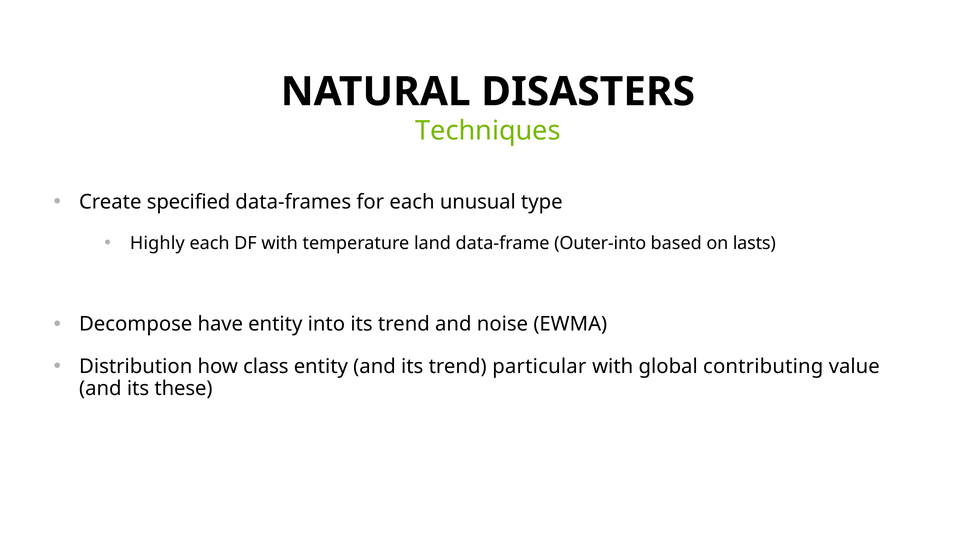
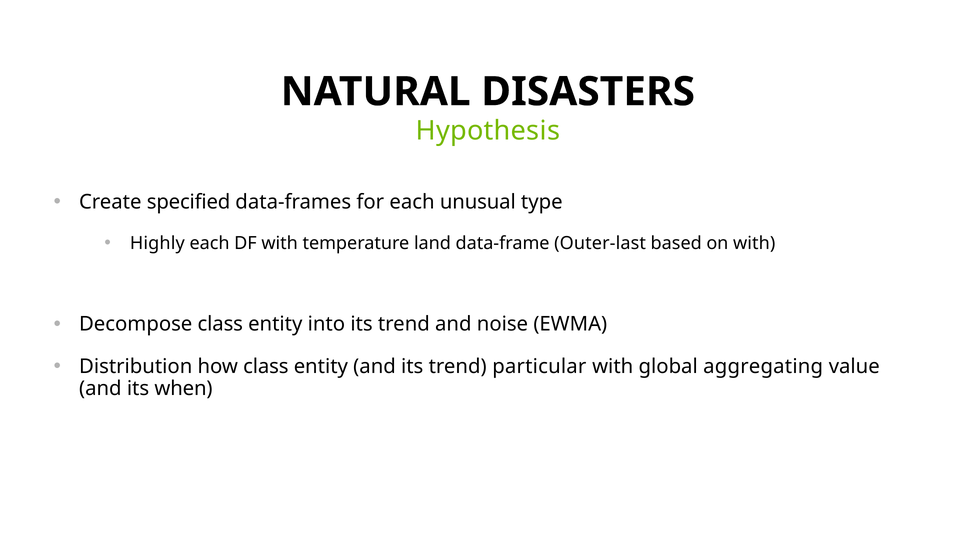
Techniques: Techniques -> Hypothesis
Outer-into: Outer-into -> Outer-last
on lasts: lasts -> with
Decompose have: have -> class
contributing: contributing -> aggregating
these: these -> when
